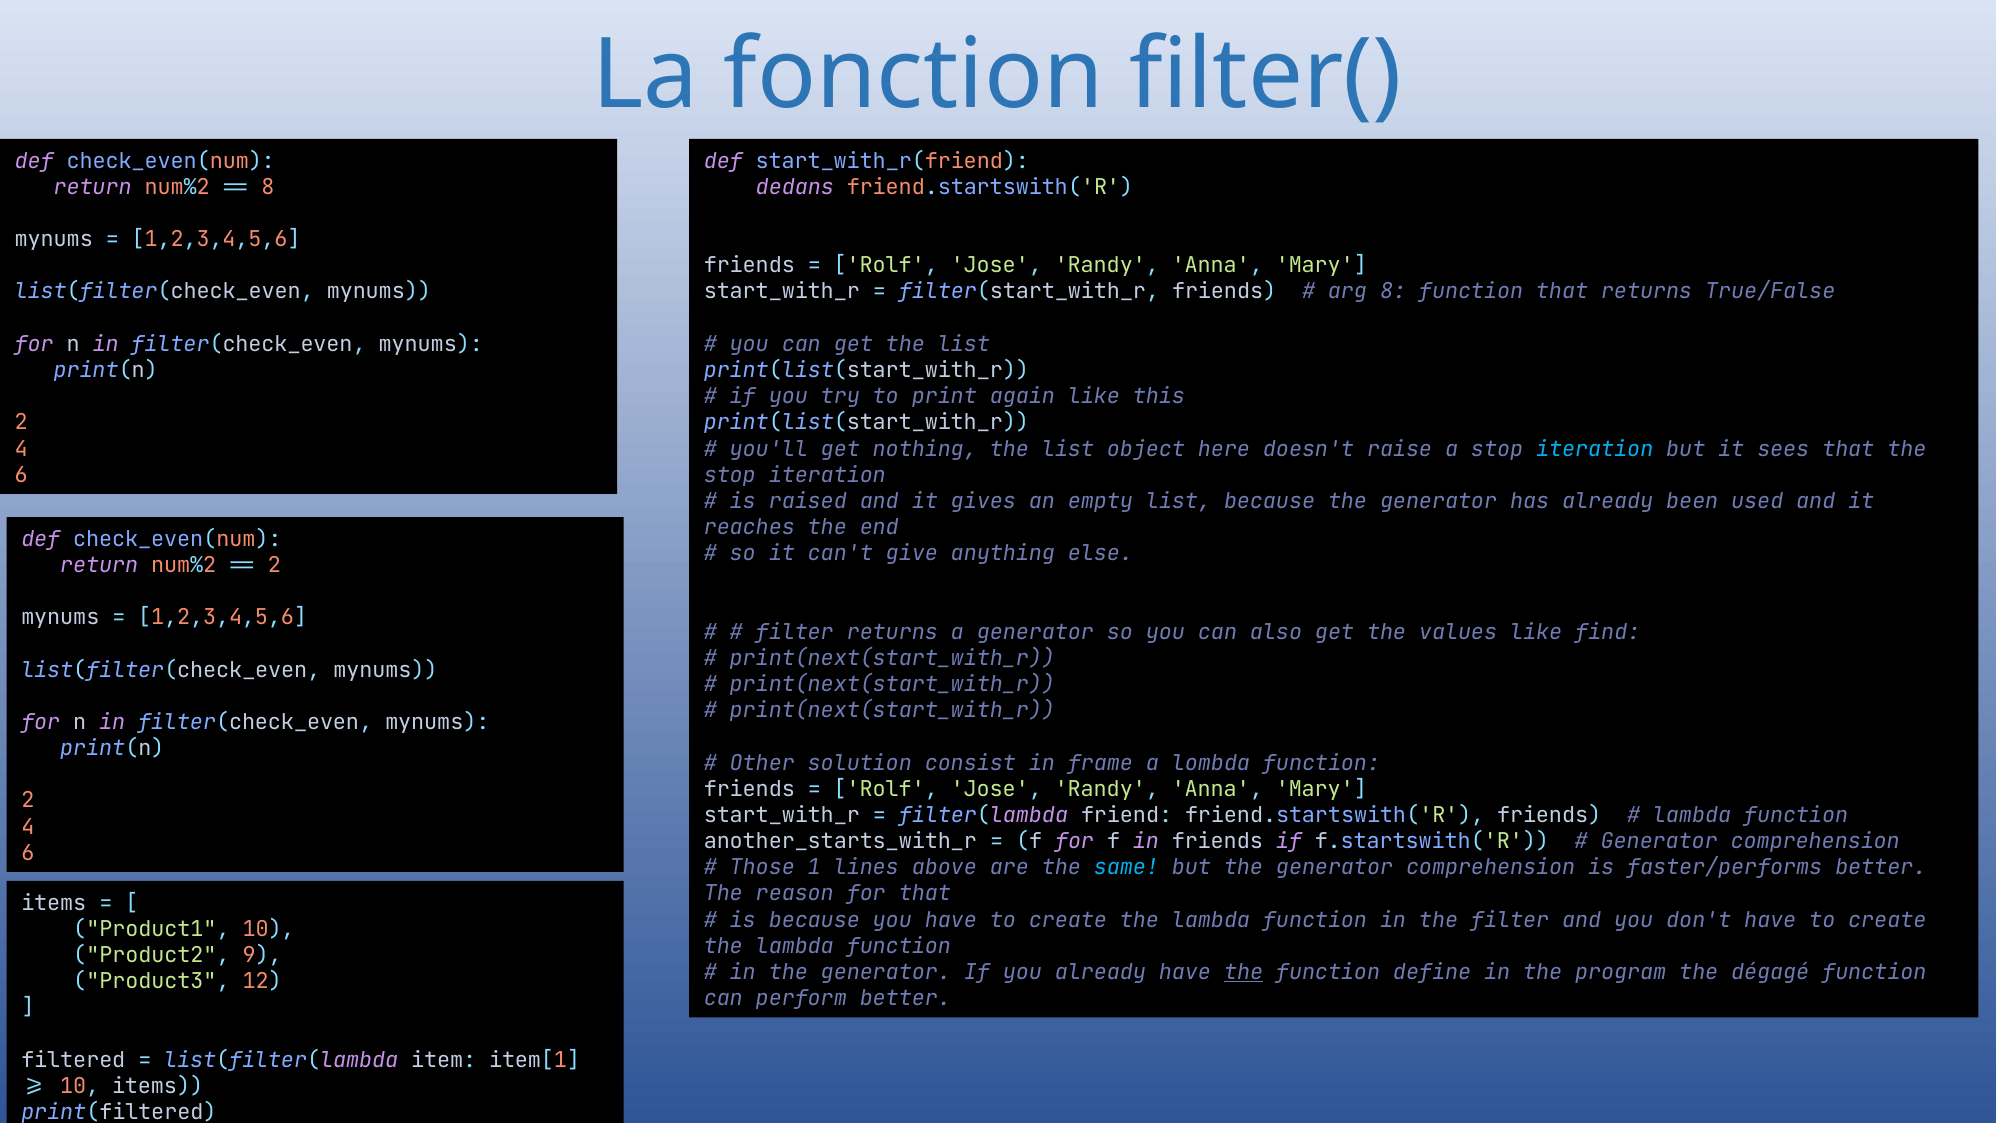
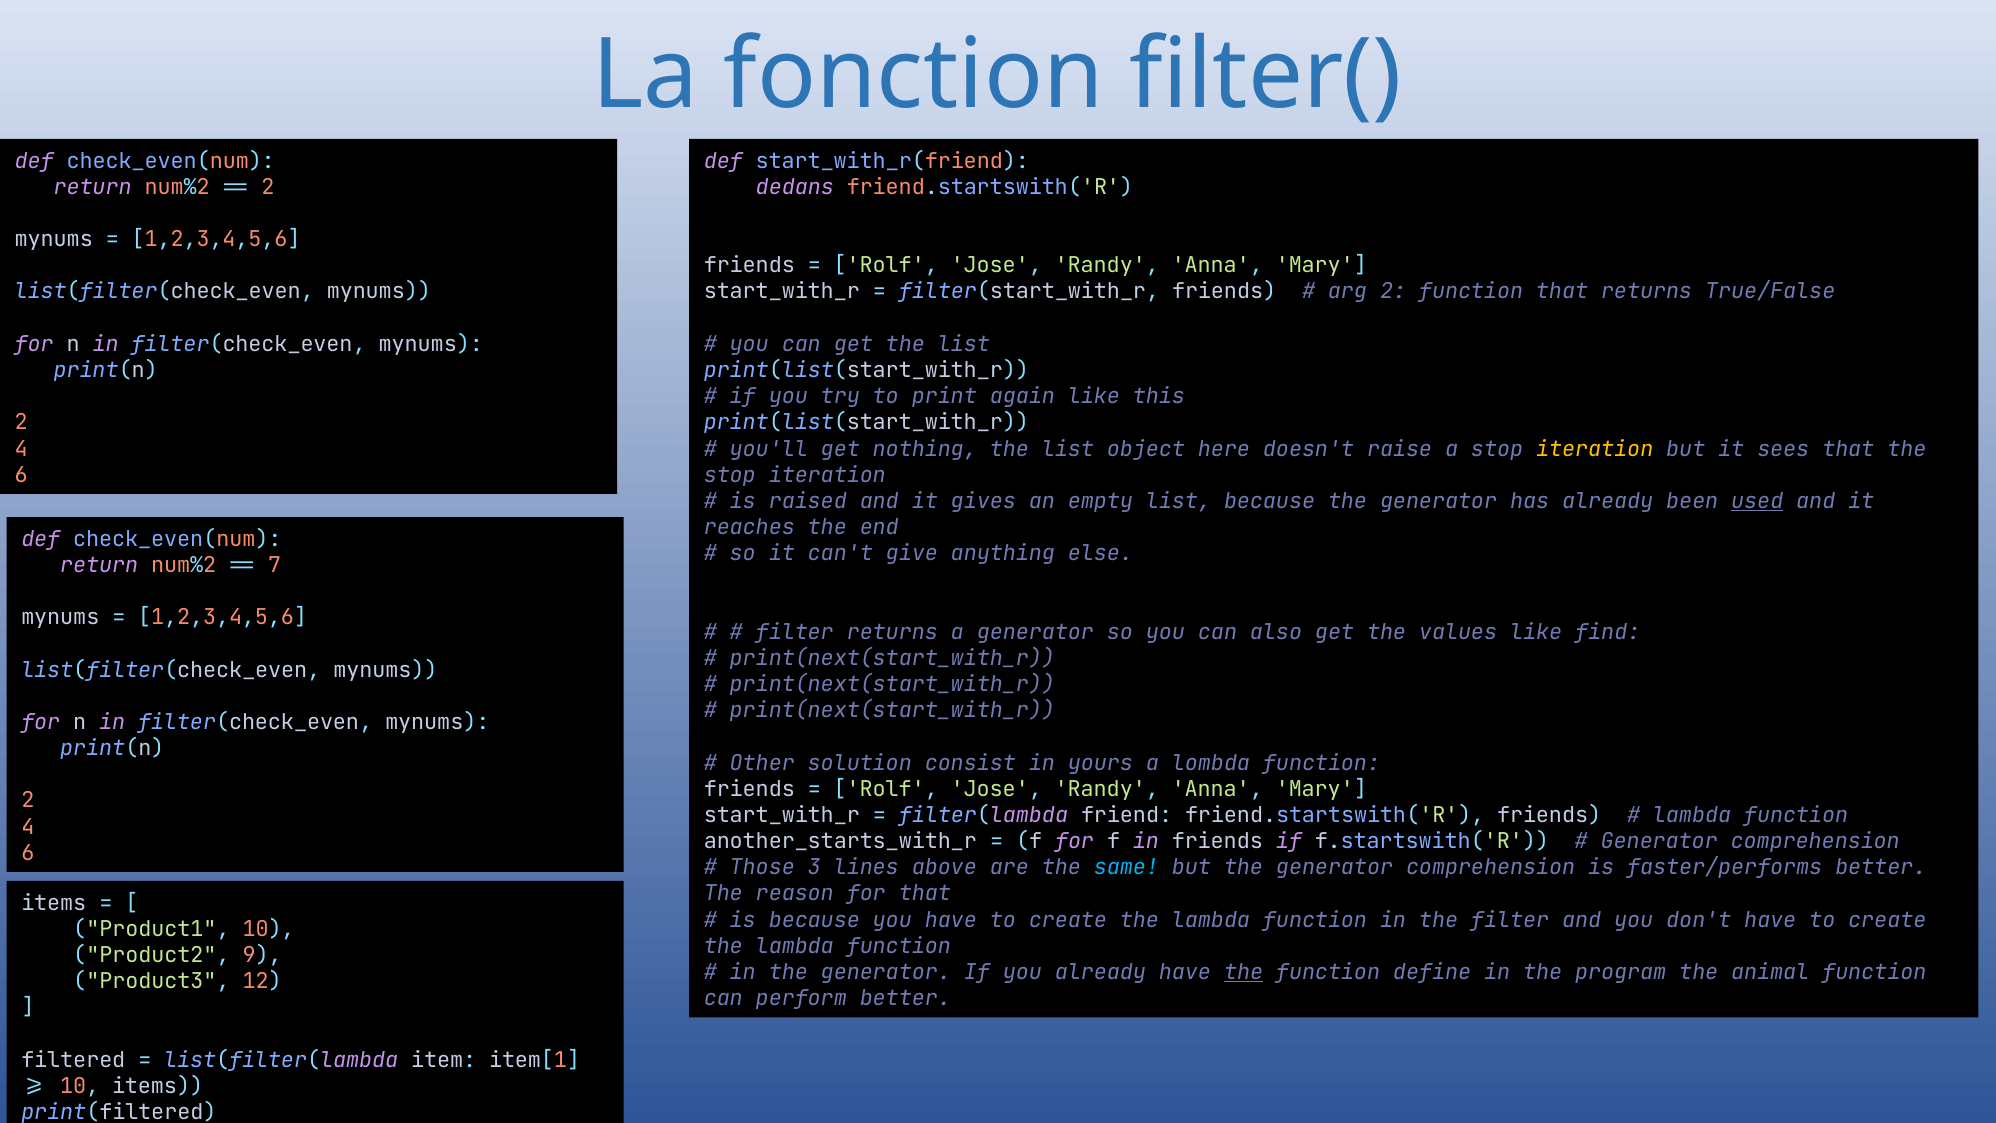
8 at (268, 187): 8 -> 2
arg 8: 8 -> 2
iteration at (1595, 449) colour: light blue -> yellow
used underline: none -> present
2 at (274, 565): 2 -> 7
frame: frame -> yours
1: 1 -> 3
dégagé: dégagé -> animal
